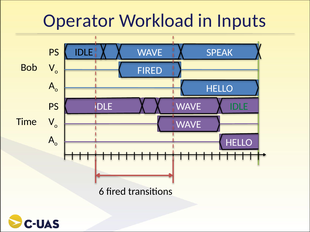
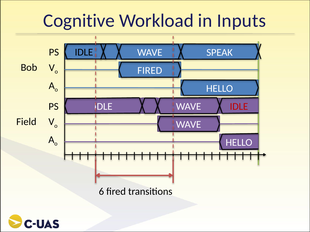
Operator: Operator -> Cognitive
IDLE at (239, 107) colour: green -> red
Time: Time -> Field
